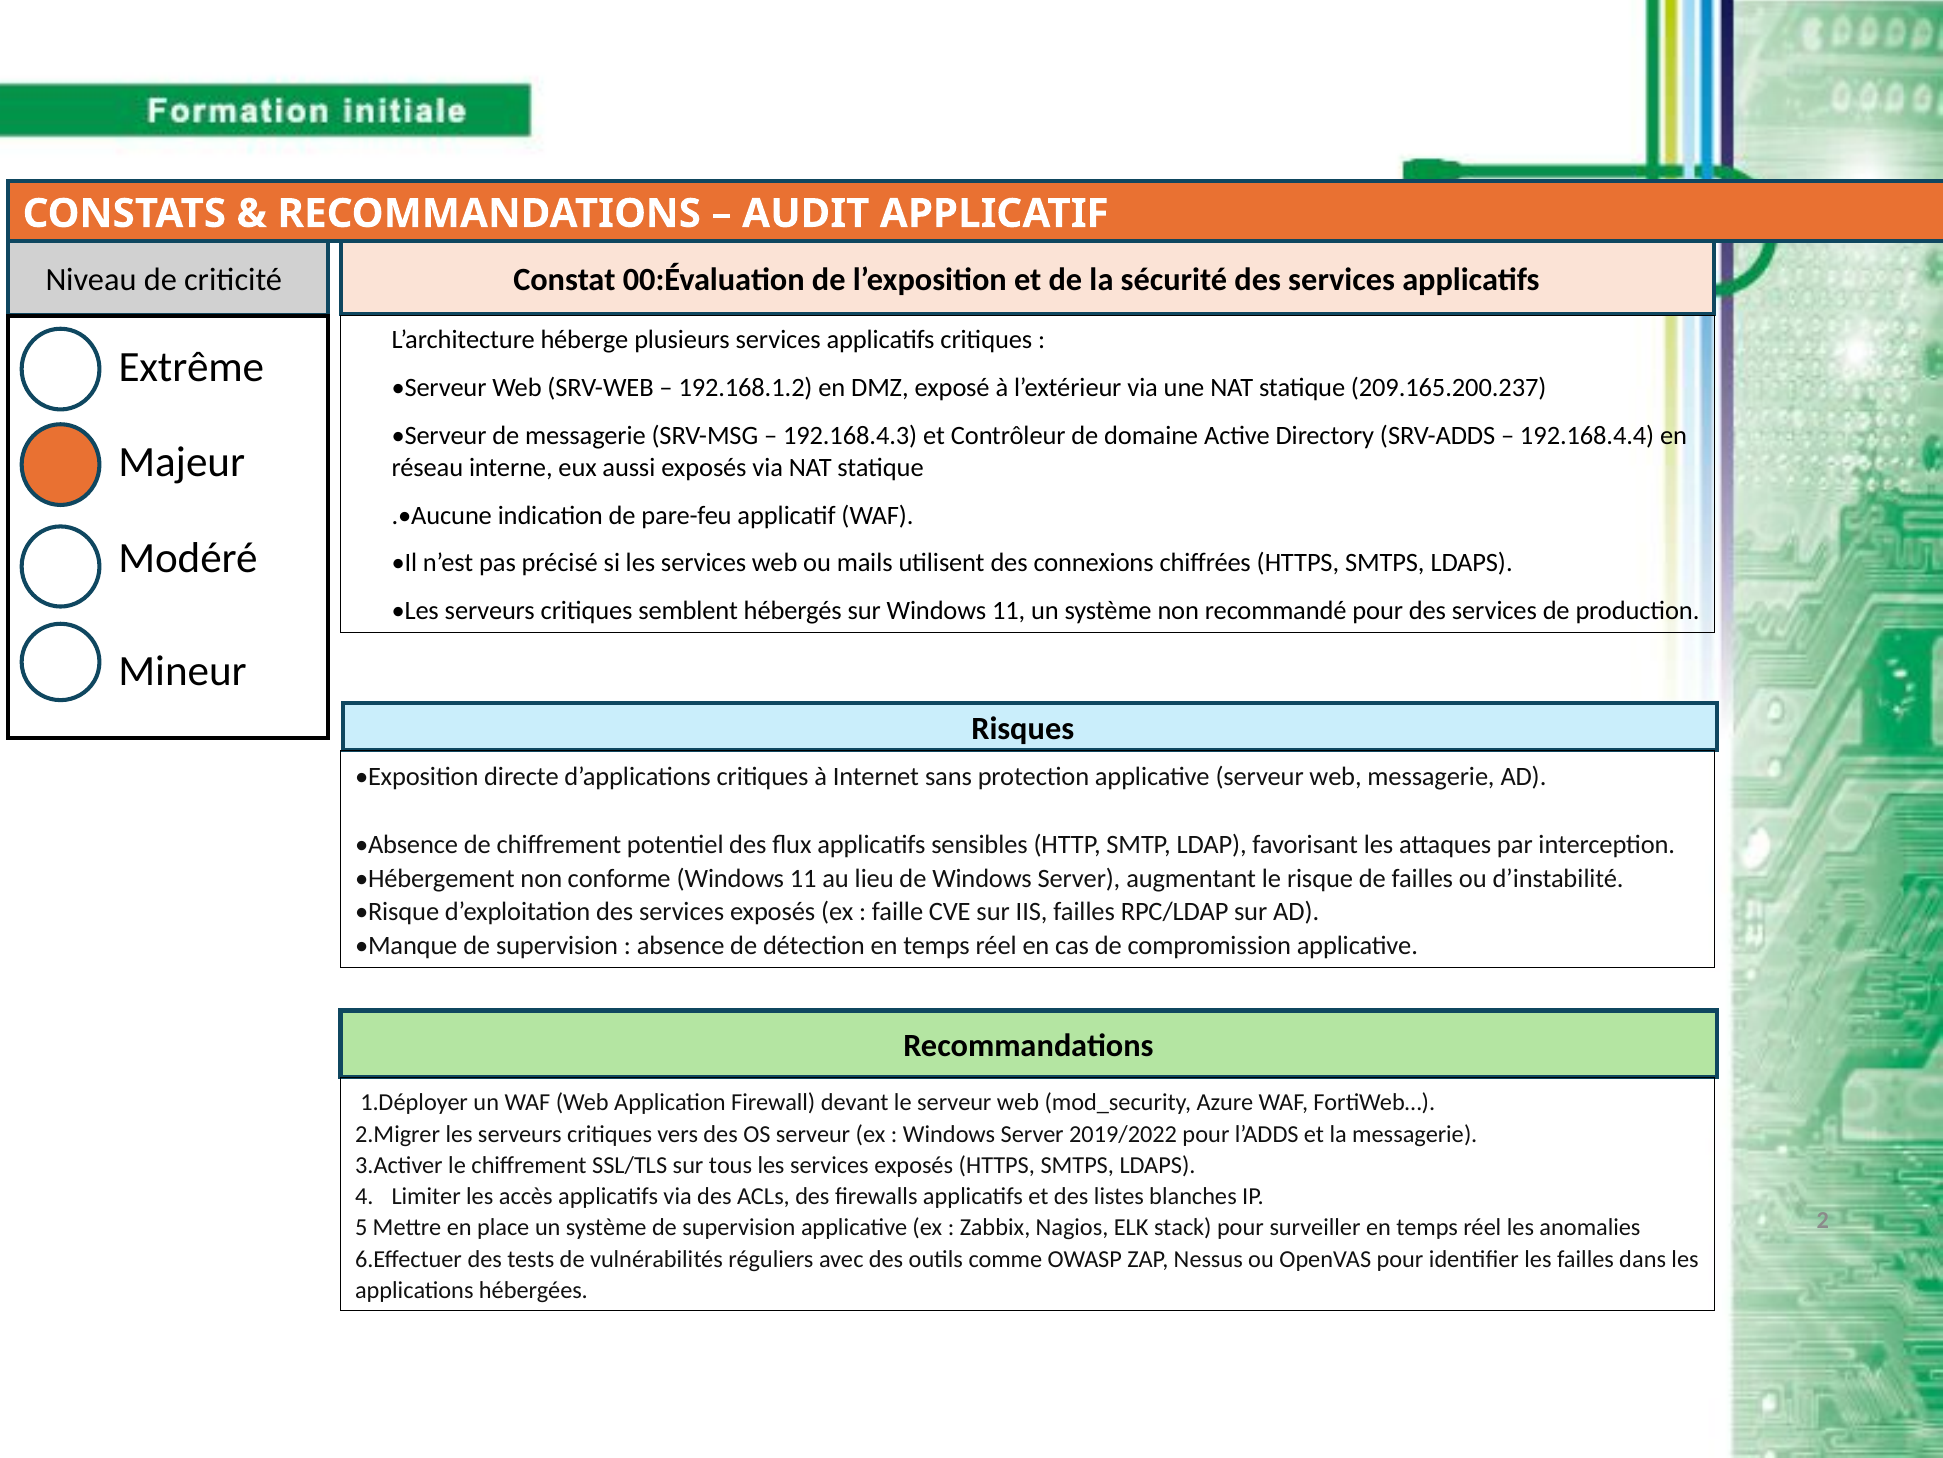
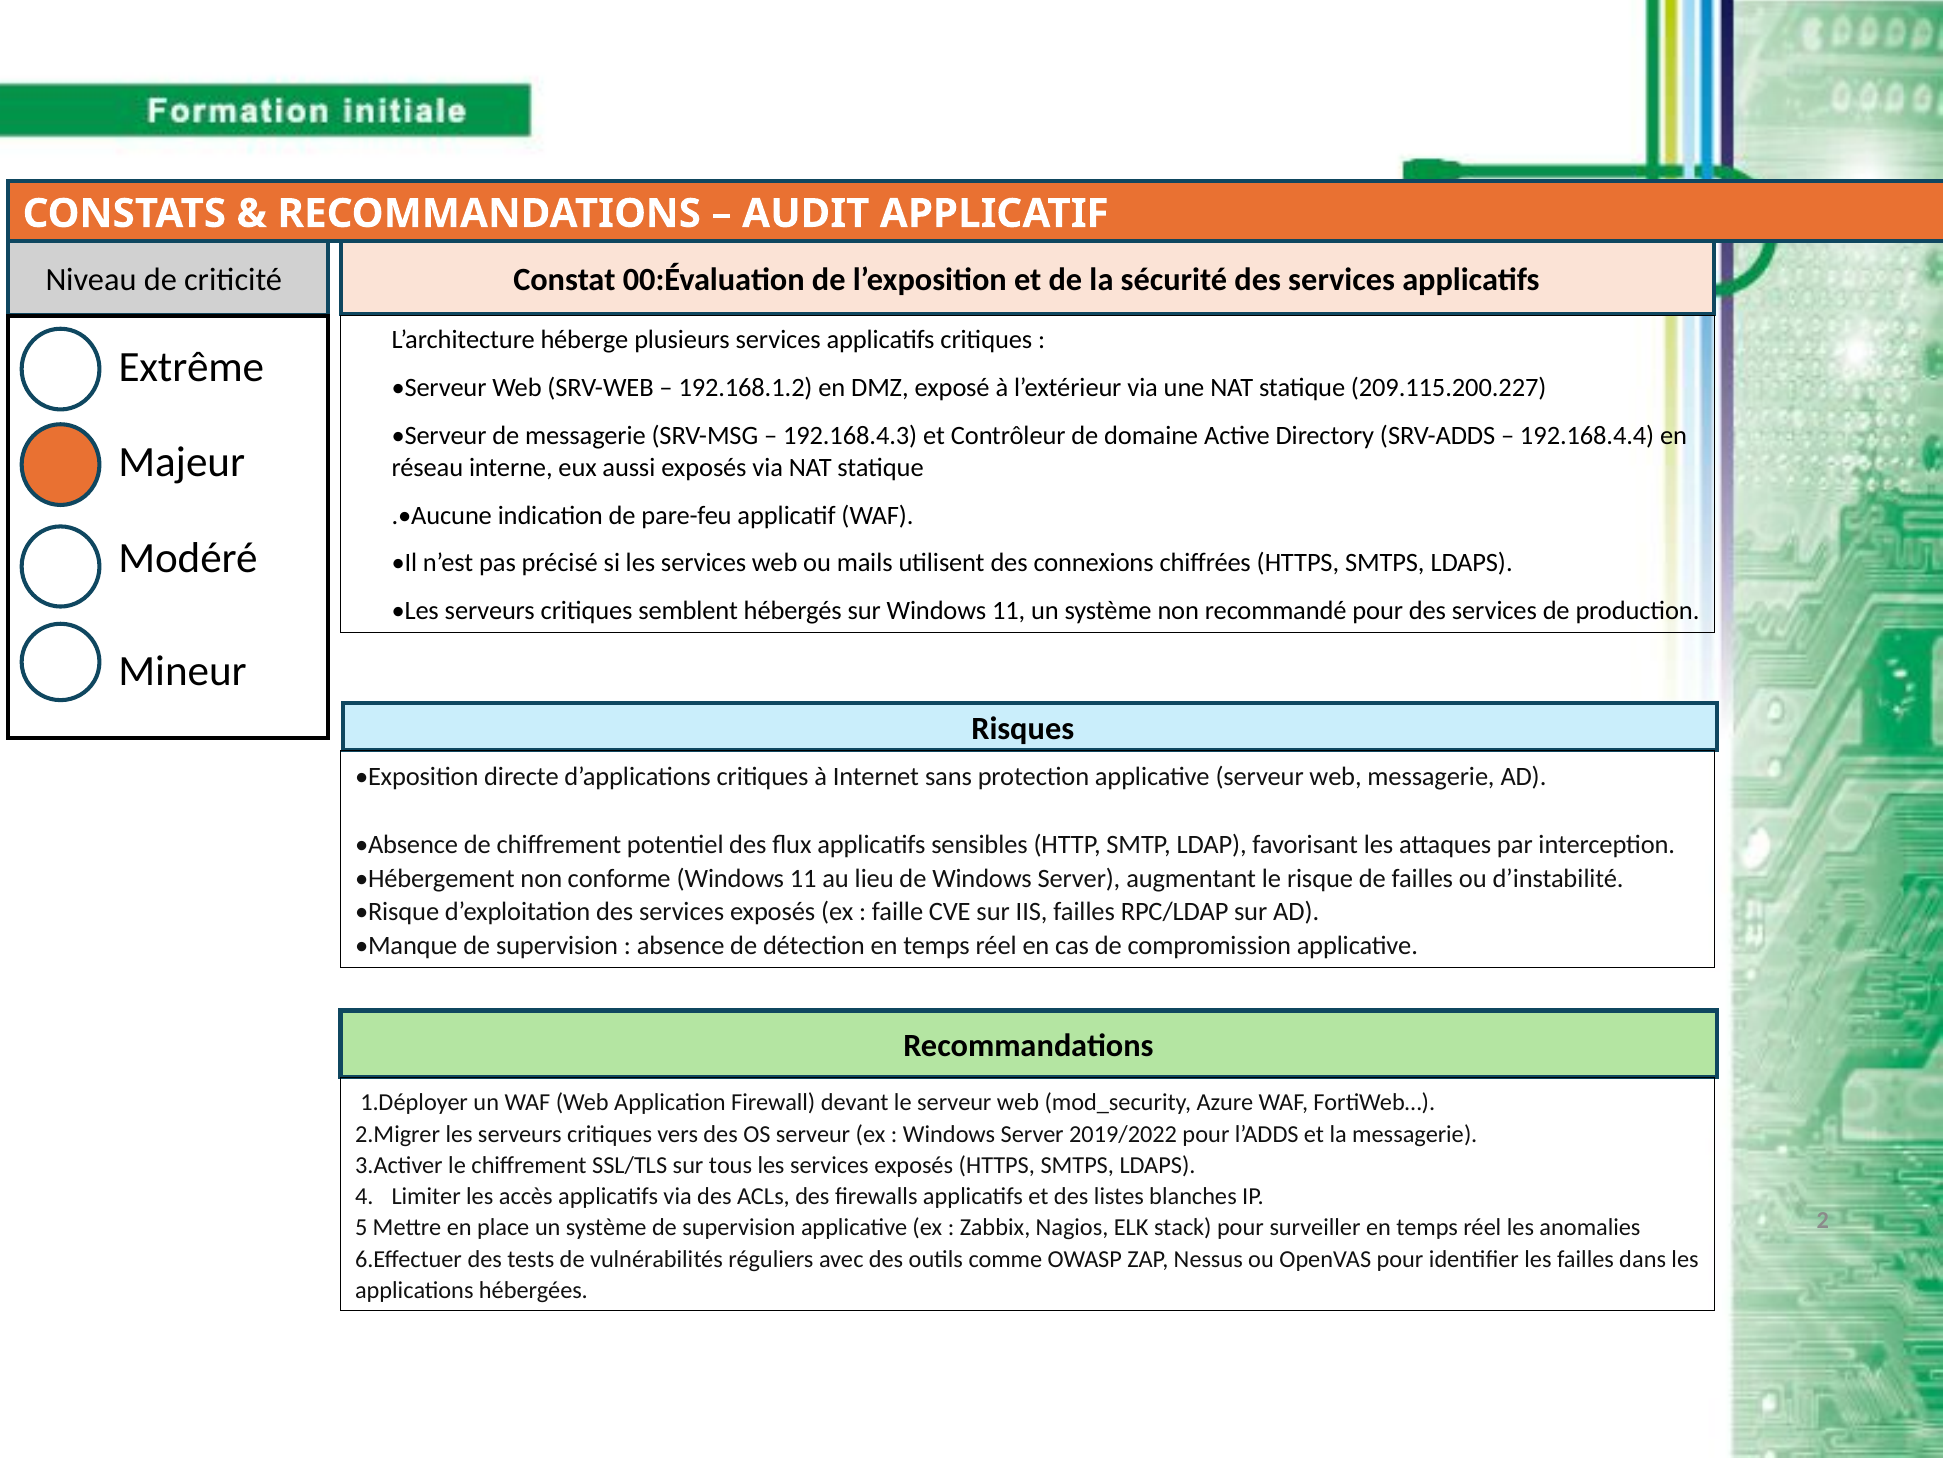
209.165.200.237: 209.165.200.237 -> 209.115.200.227
